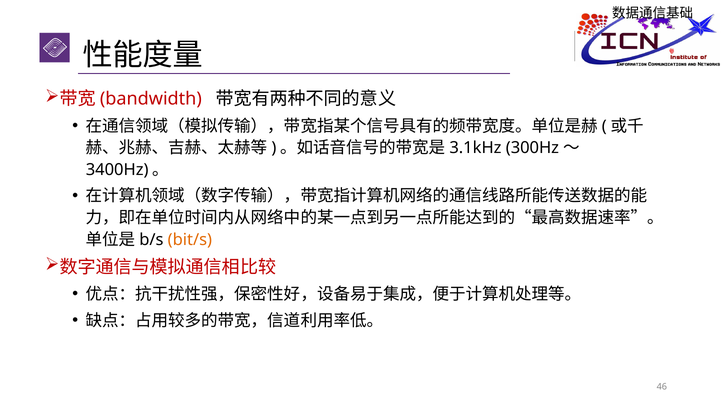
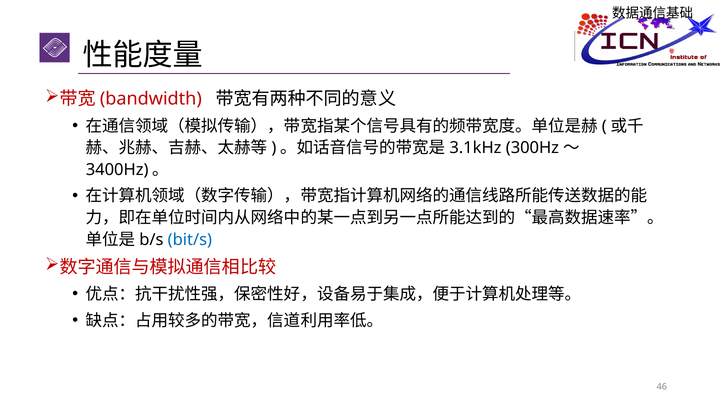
bit/s colour: orange -> blue
